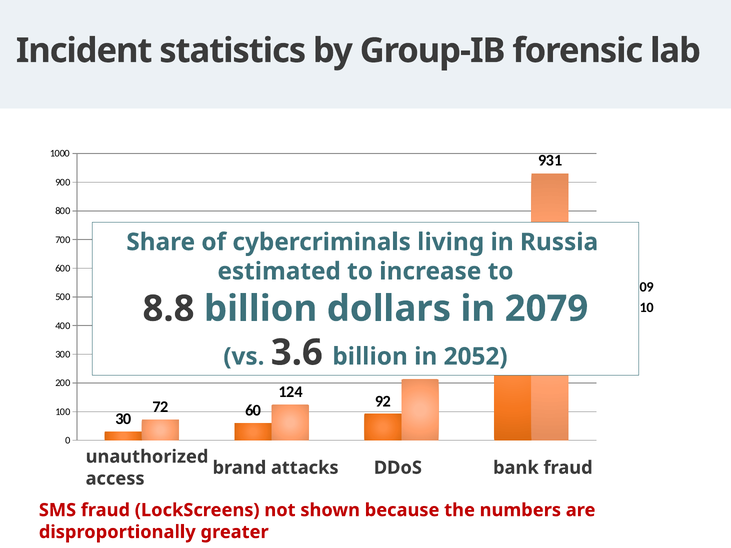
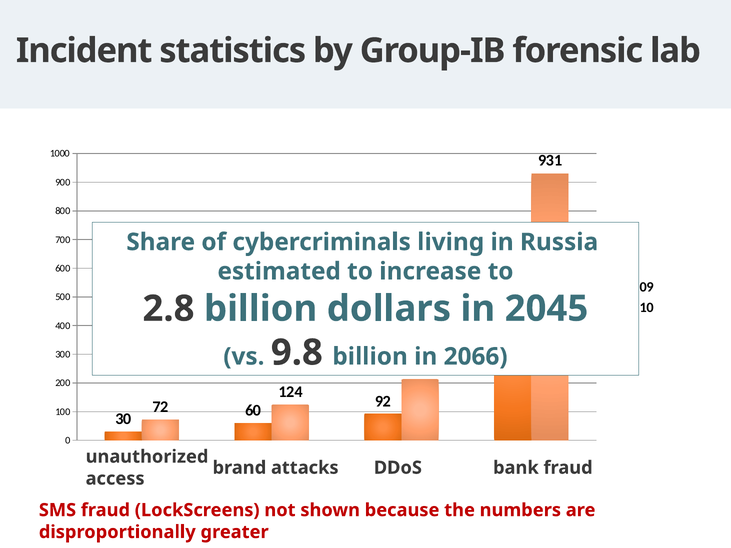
8.8: 8.8 -> 2.8
2079: 2079 -> 2045
3.6: 3.6 -> 9.8
2052: 2052 -> 2066
